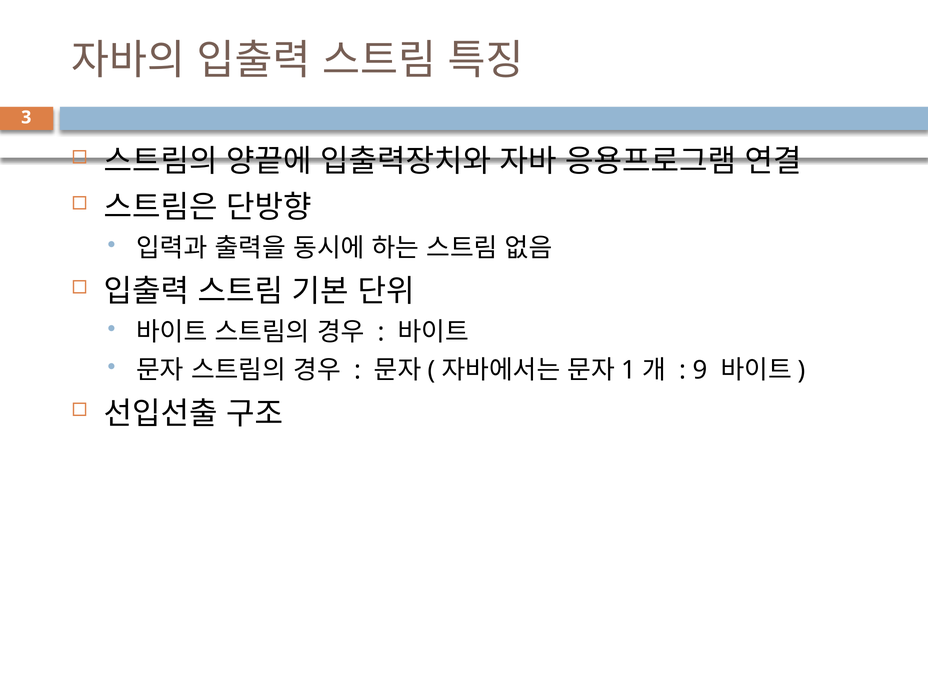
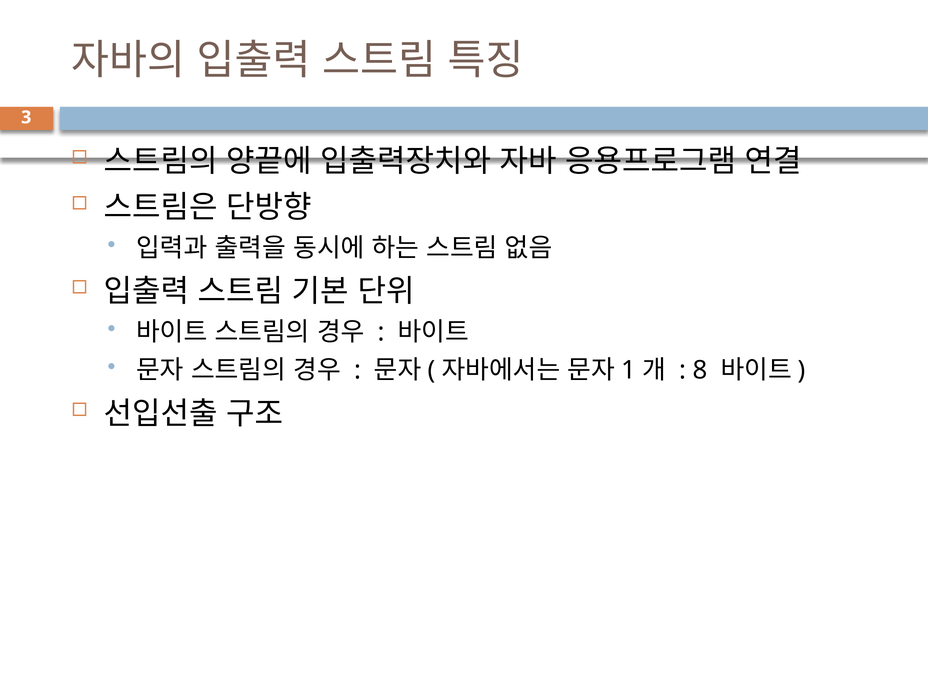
9: 9 -> 8
